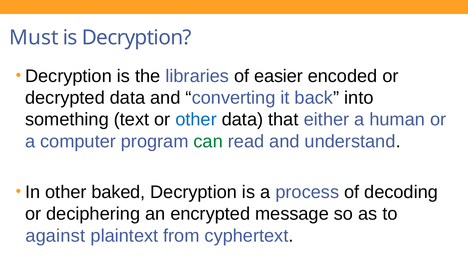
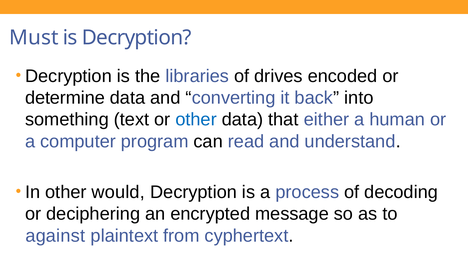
easier: easier -> drives
decrypted: decrypted -> determine
can colour: green -> black
baked: baked -> would
